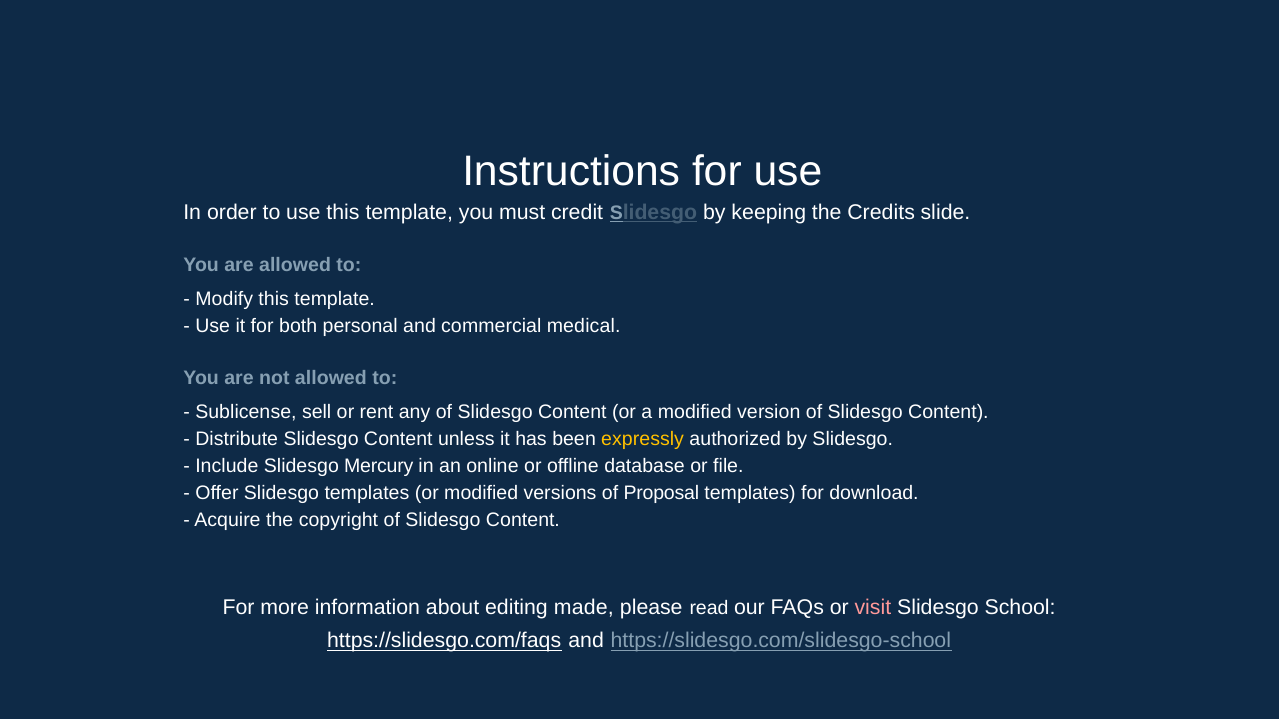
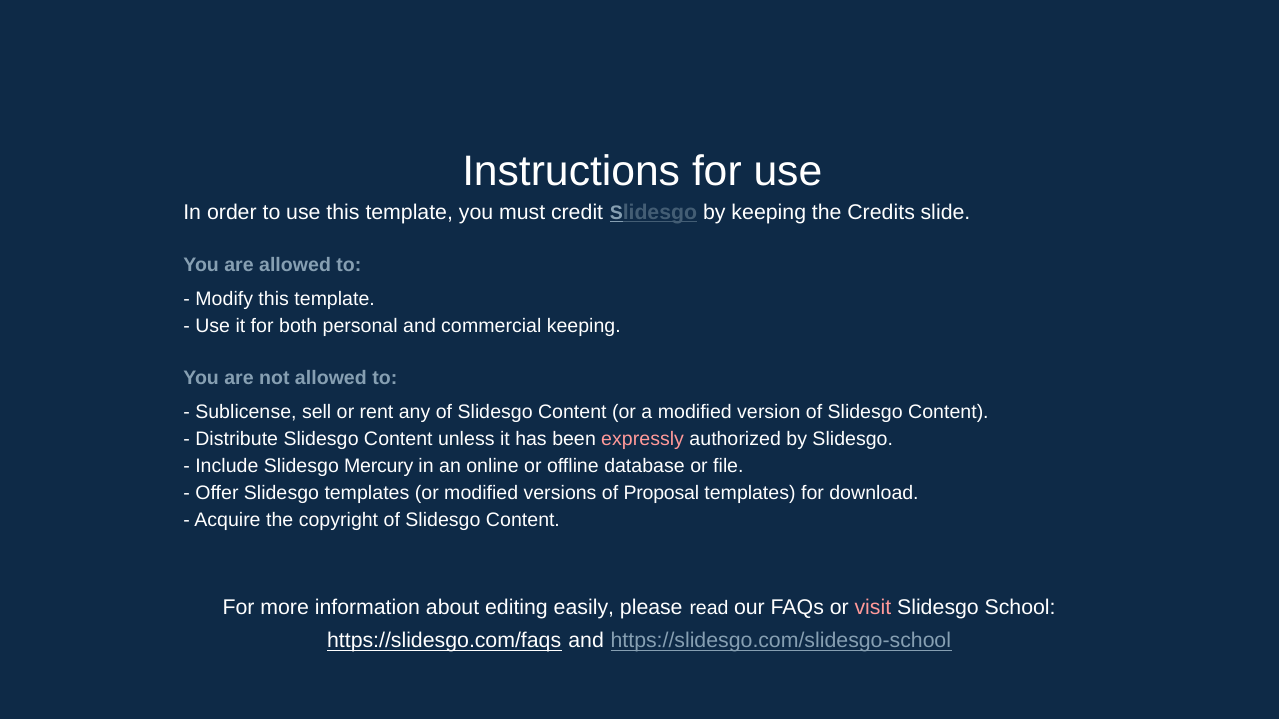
commercial medical: medical -> keeping
expressly colour: yellow -> pink
made: made -> easily
